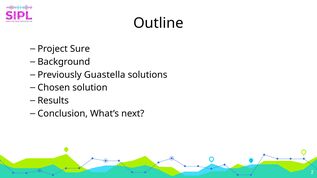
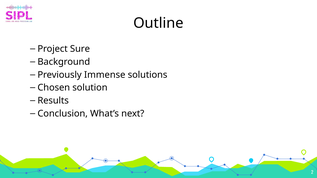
Guastella: Guastella -> Immense
